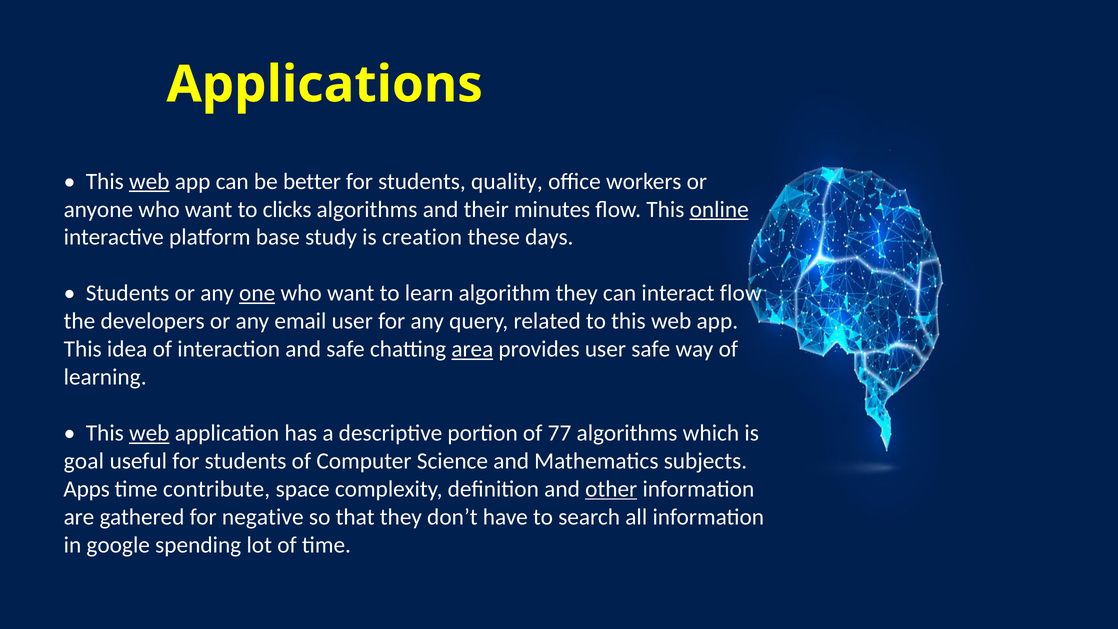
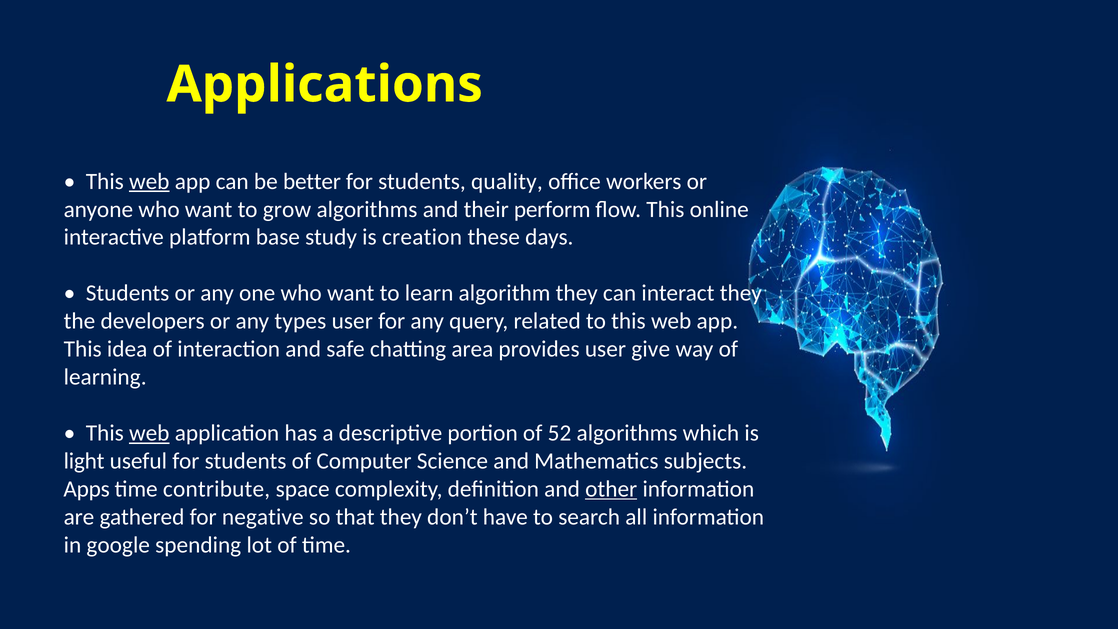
clicks: clicks -> grow
minutes: minutes -> perform
online underline: present -> none
one underline: present -> none
interact flow: flow -> they
email: email -> types
area underline: present -> none
user safe: safe -> give
77: 77 -> 52
goal: goal -> light
